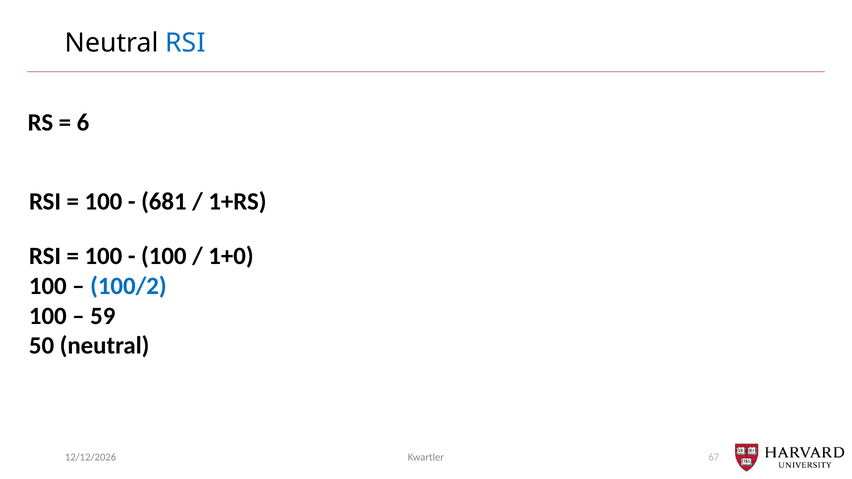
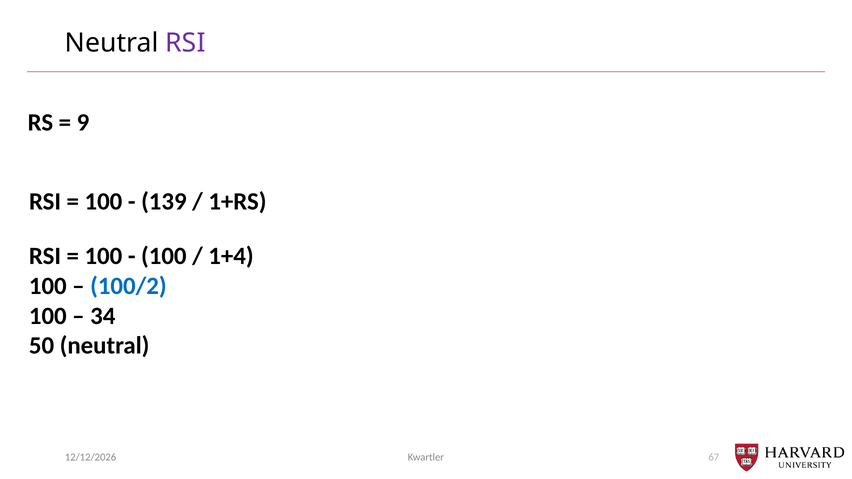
RSI at (185, 43) colour: blue -> purple
6: 6 -> 9
681: 681 -> 139
1+0: 1+0 -> 1+4
59: 59 -> 34
